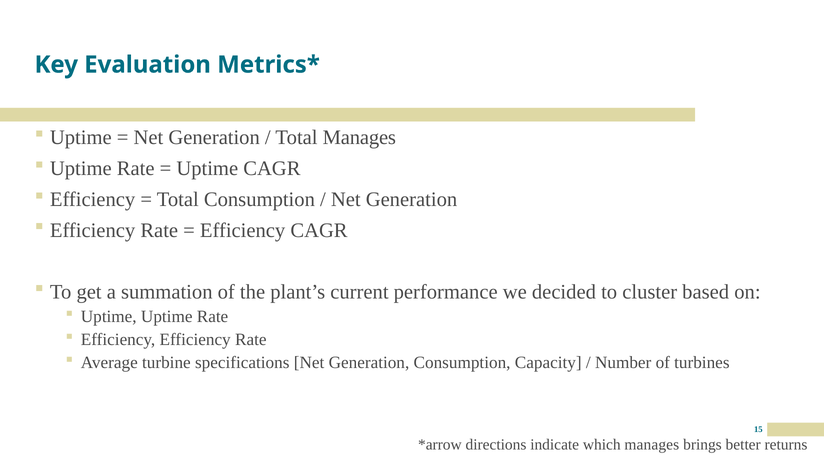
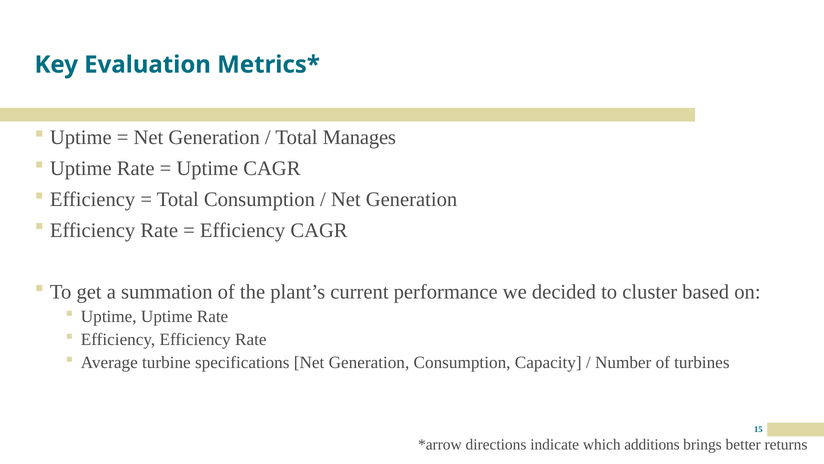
which manages: manages -> additions
